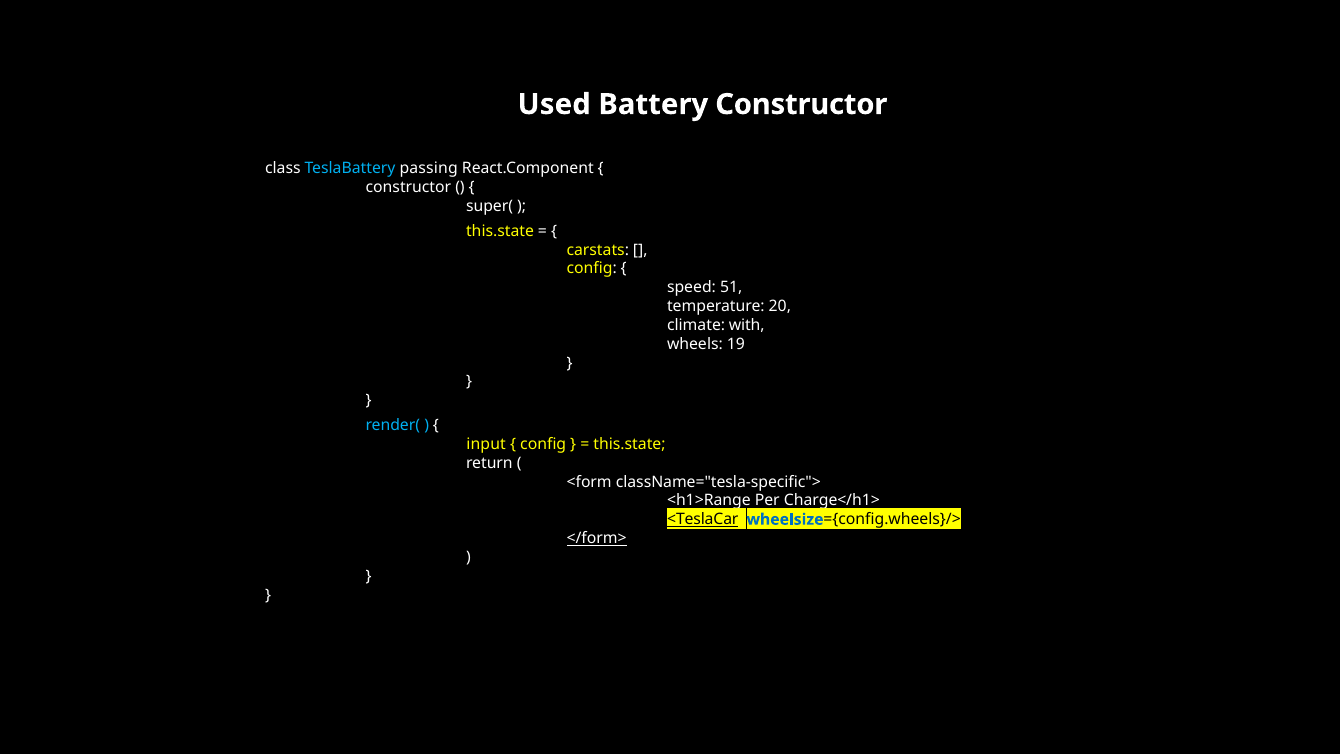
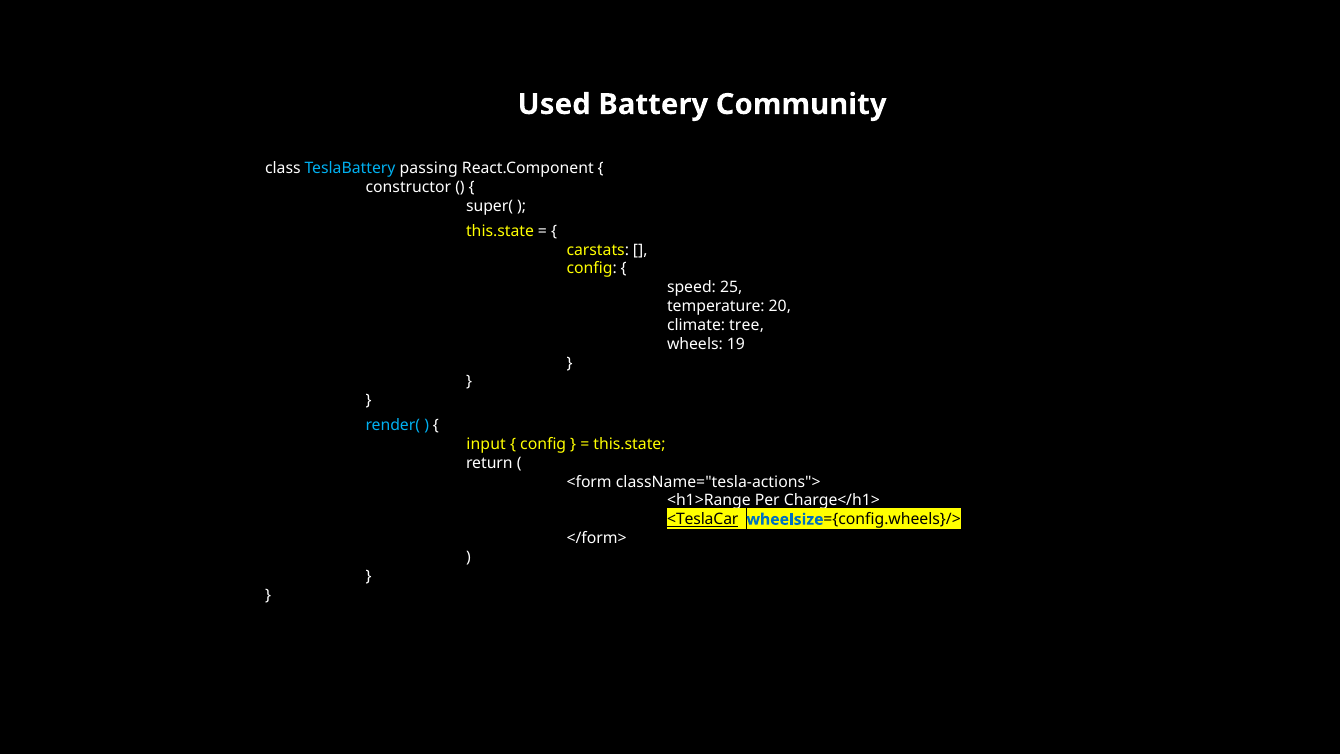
Battery Constructor: Constructor -> Community
51: 51 -> 25
with: with -> tree
className="tesla-specific">: className="tesla-specific"> -> className="tesla-actions">
</form> underline: present -> none
